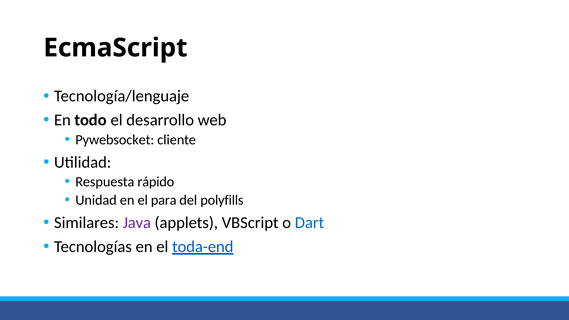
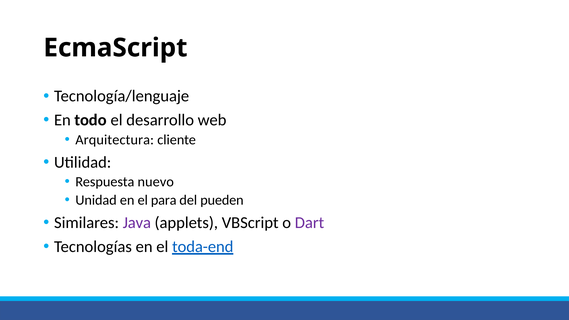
Pywebsocket: Pywebsocket -> Arquitectura
rápido: rápido -> nuevo
polyfills: polyfills -> pueden
Dart colour: blue -> purple
